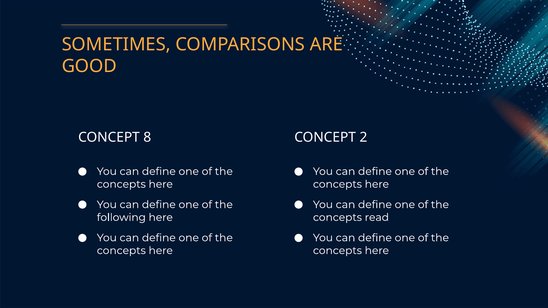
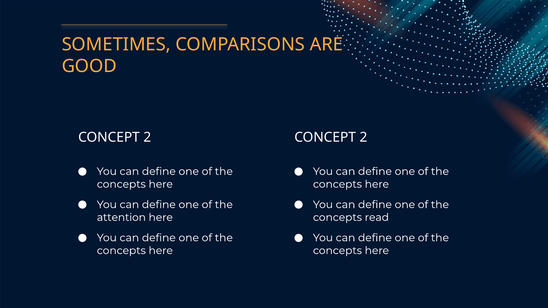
8 at (147, 137): 8 -> 2
following: following -> attention
